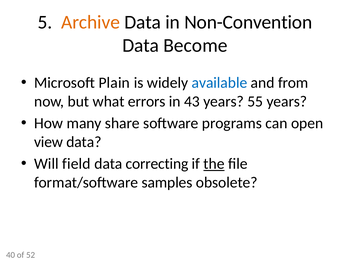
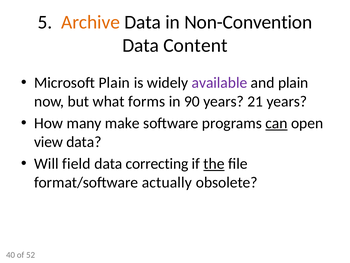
Become: Become -> Content
available colour: blue -> purple
and from: from -> plain
errors: errors -> forms
43: 43 -> 90
55: 55 -> 21
share: share -> make
can underline: none -> present
samples: samples -> actually
